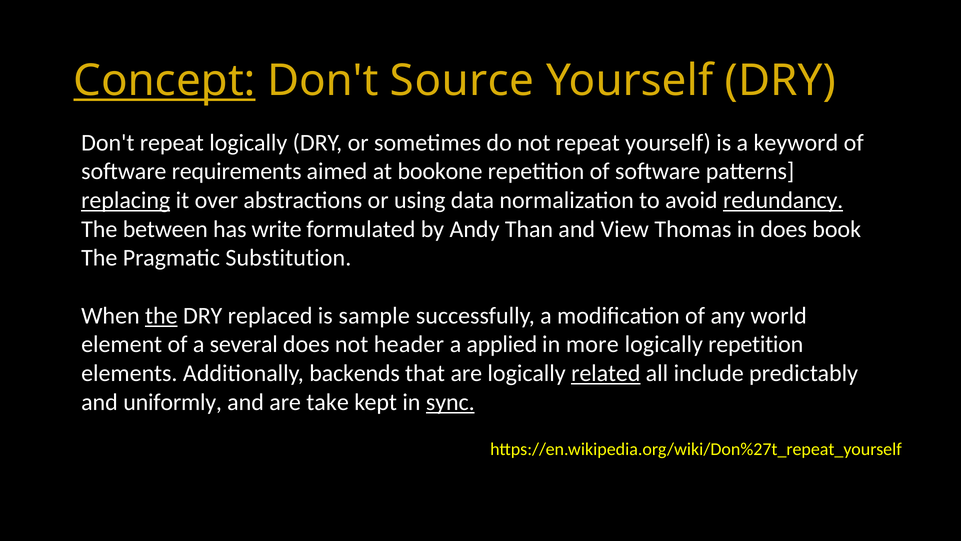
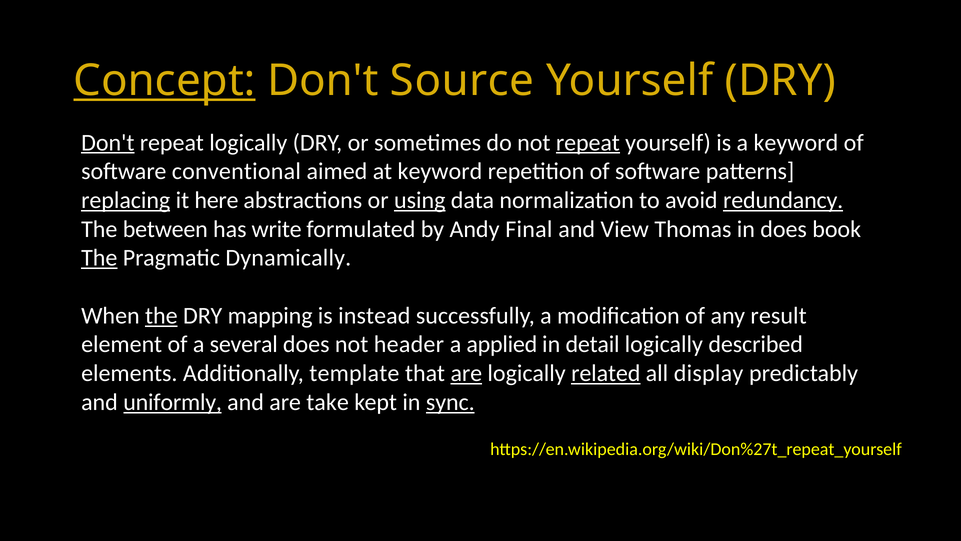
Don't at (108, 142) underline: none -> present
repeat at (588, 142) underline: none -> present
requirements: requirements -> conventional
at bookone: bookone -> keyword
over: over -> here
using underline: none -> present
Than: Than -> Final
The at (99, 258) underline: none -> present
Substitution: Substitution -> Dynamically
replaced: replaced -> mapping
sample: sample -> instead
world: world -> result
more: more -> detail
logically repetition: repetition -> described
backends: backends -> template
are at (466, 373) underline: none -> present
include: include -> display
uniformly underline: none -> present
